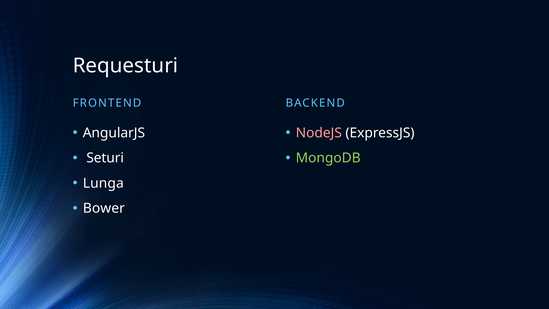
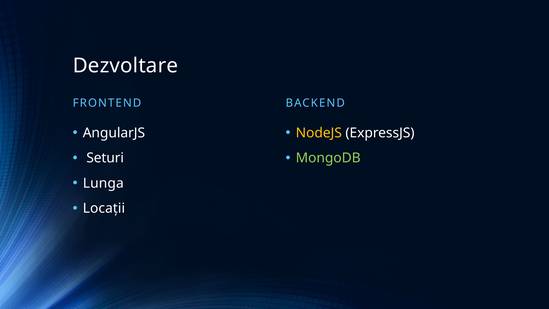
Requesturi: Requesturi -> Dezvoltare
NodeJS colour: pink -> yellow
Bower: Bower -> Locații
